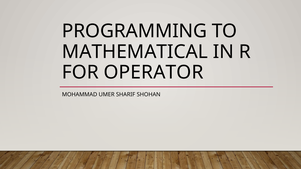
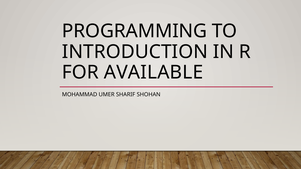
MATHEMATICAL: MATHEMATICAL -> INTRODUCTION
OPERATOR: OPERATOR -> AVAILABLE
